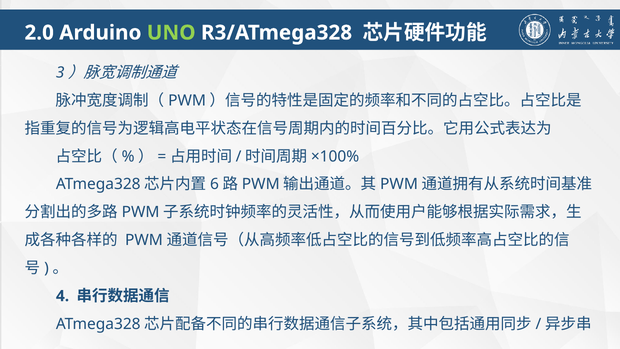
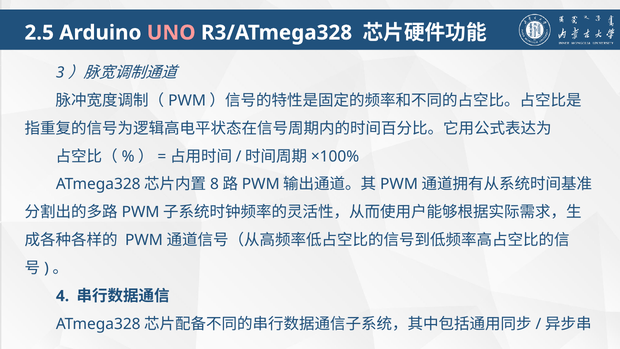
2.0: 2.0 -> 2.5
UNO colour: light green -> pink
6: 6 -> 8
